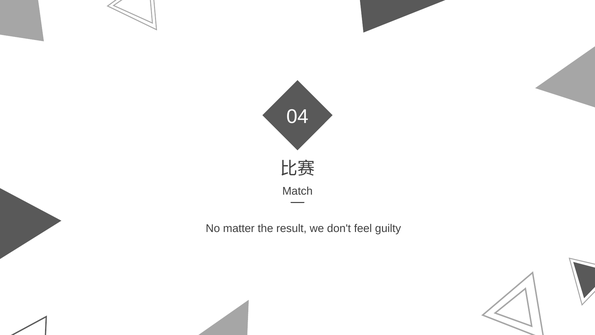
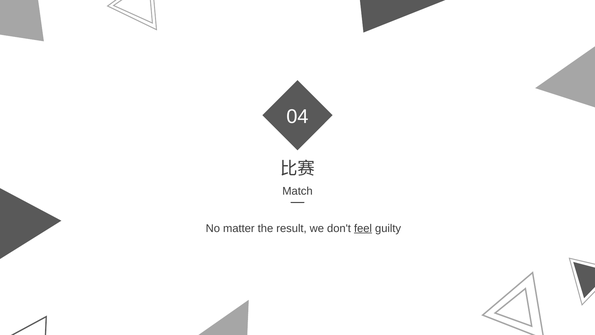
feel underline: none -> present
